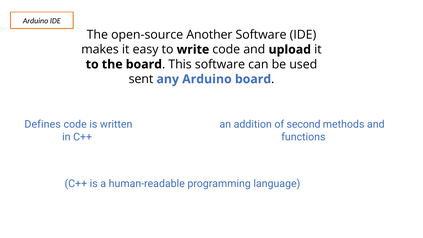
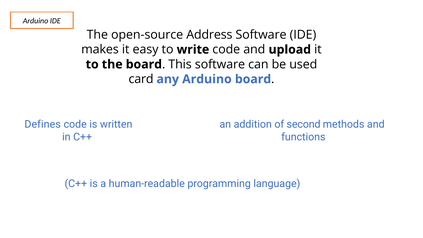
Another: Another -> Address
sent: sent -> card
